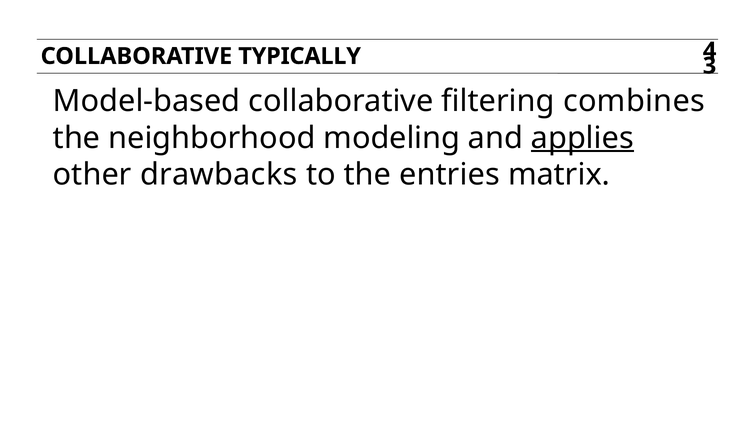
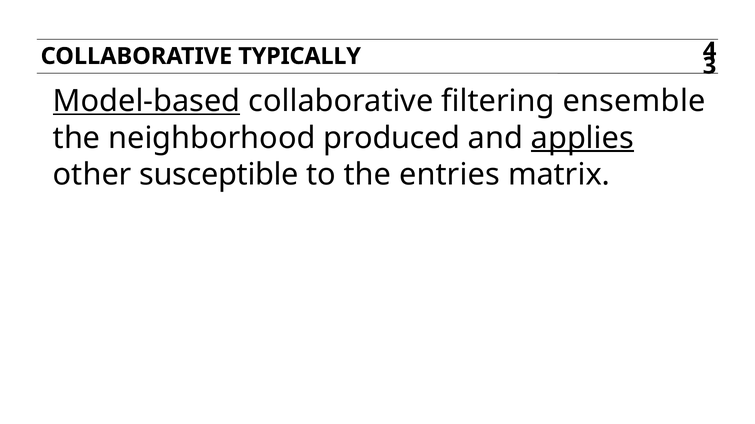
Model-based underline: none -> present
combines: combines -> ensemble
modeling: modeling -> produced
drawbacks: drawbacks -> susceptible
